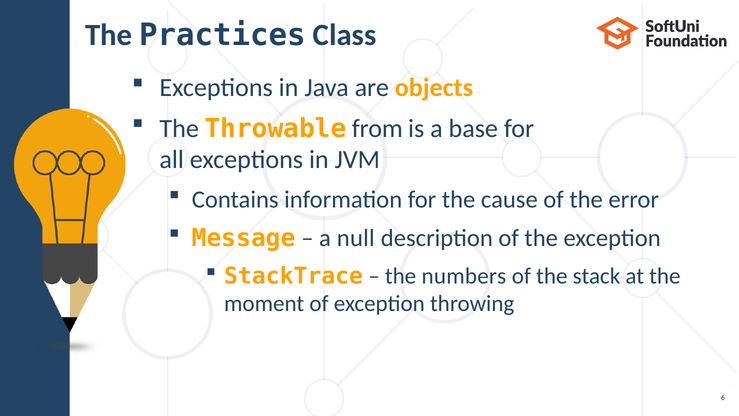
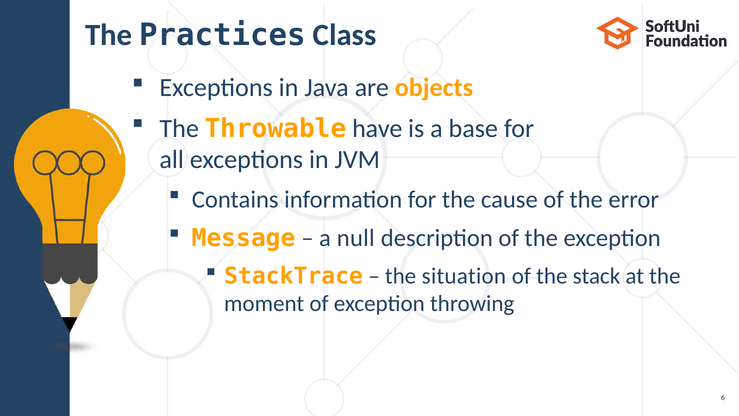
from: from -> have
numbers: numbers -> situation
